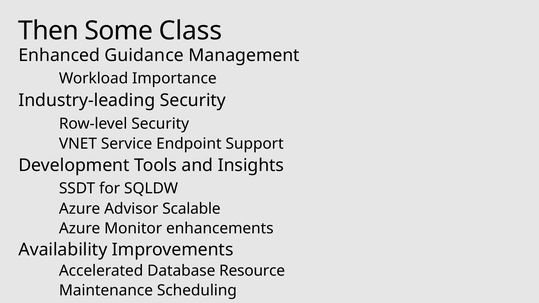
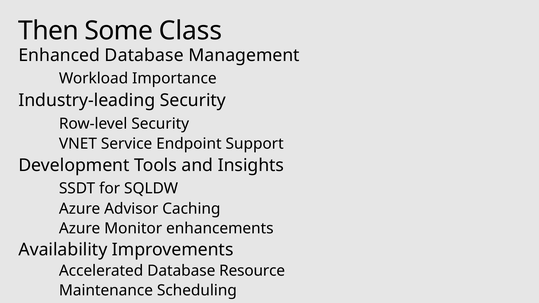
Enhanced Guidance: Guidance -> Database
Scalable: Scalable -> Caching
